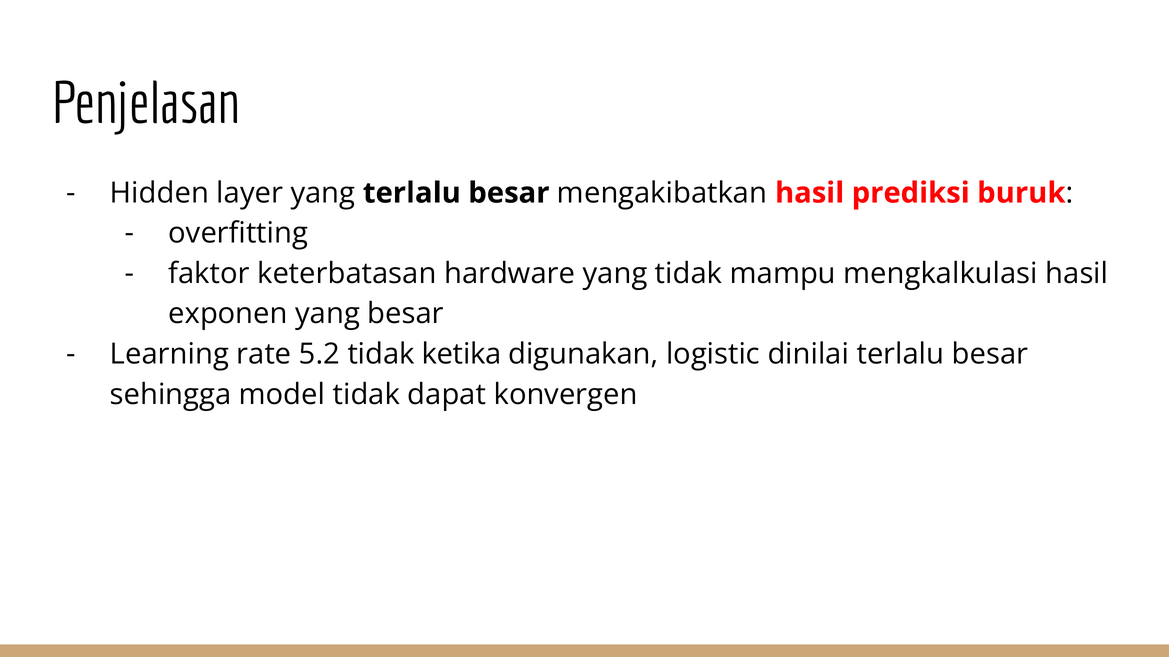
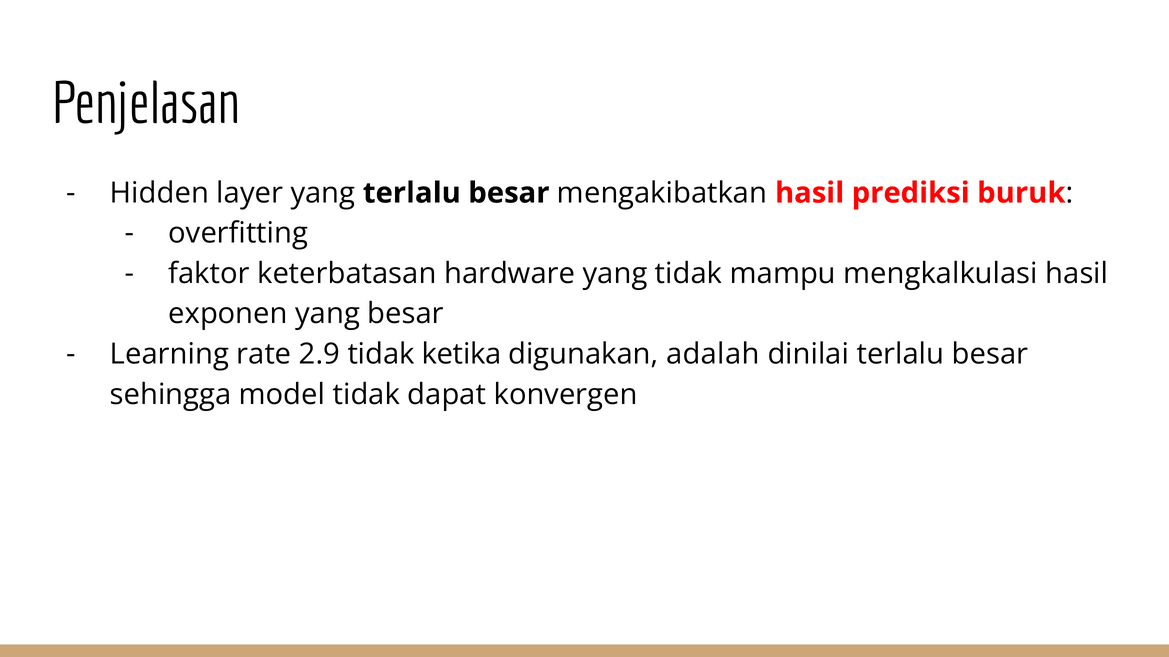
5.2: 5.2 -> 2.9
logistic: logistic -> adalah
